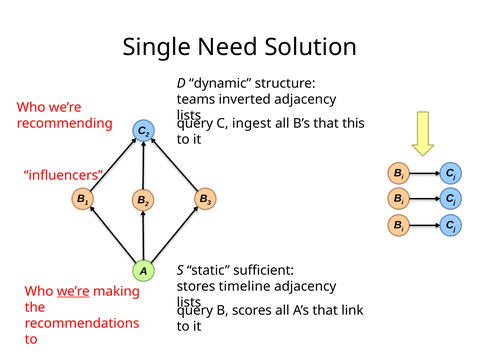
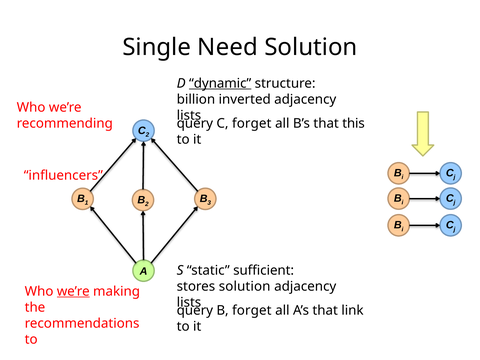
dynamic underline: none -> present
teams: teams -> billion
C ingest: ingest -> forget
stores timeline: timeline -> solution
B scores: scores -> forget
